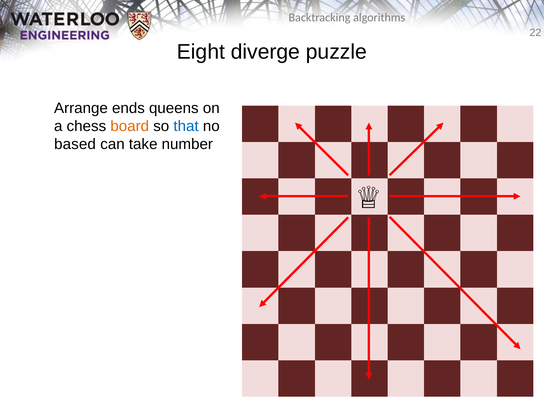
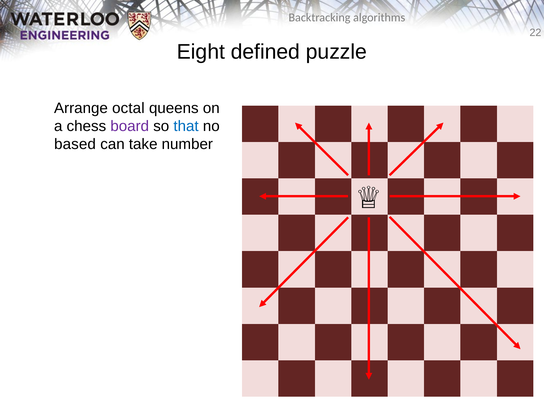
diverge: diverge -> defined
ends: ends -> octal
board colour: orange -> purple
